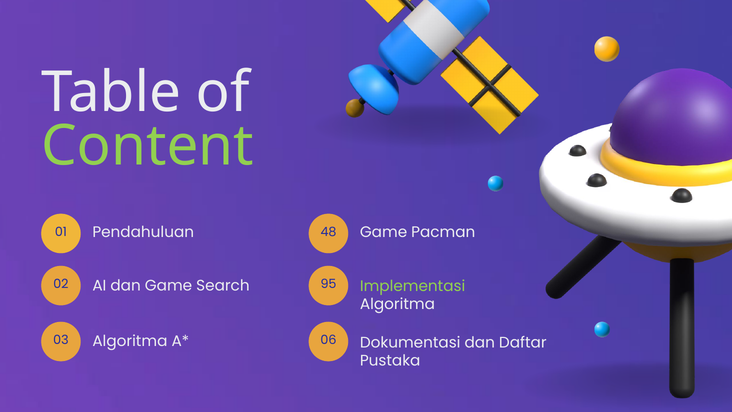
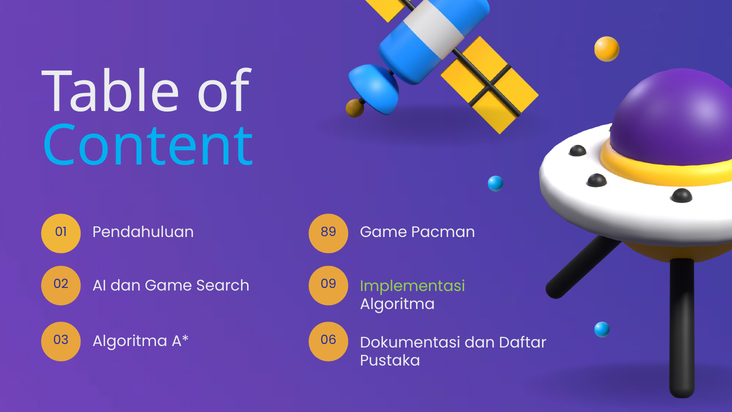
Content colour: light green -> light blue
48: 48 -> 89
95: 95 -> 09
